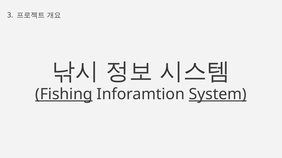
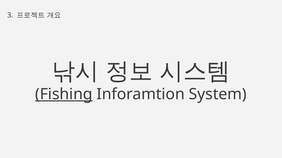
System underline: present -> none
